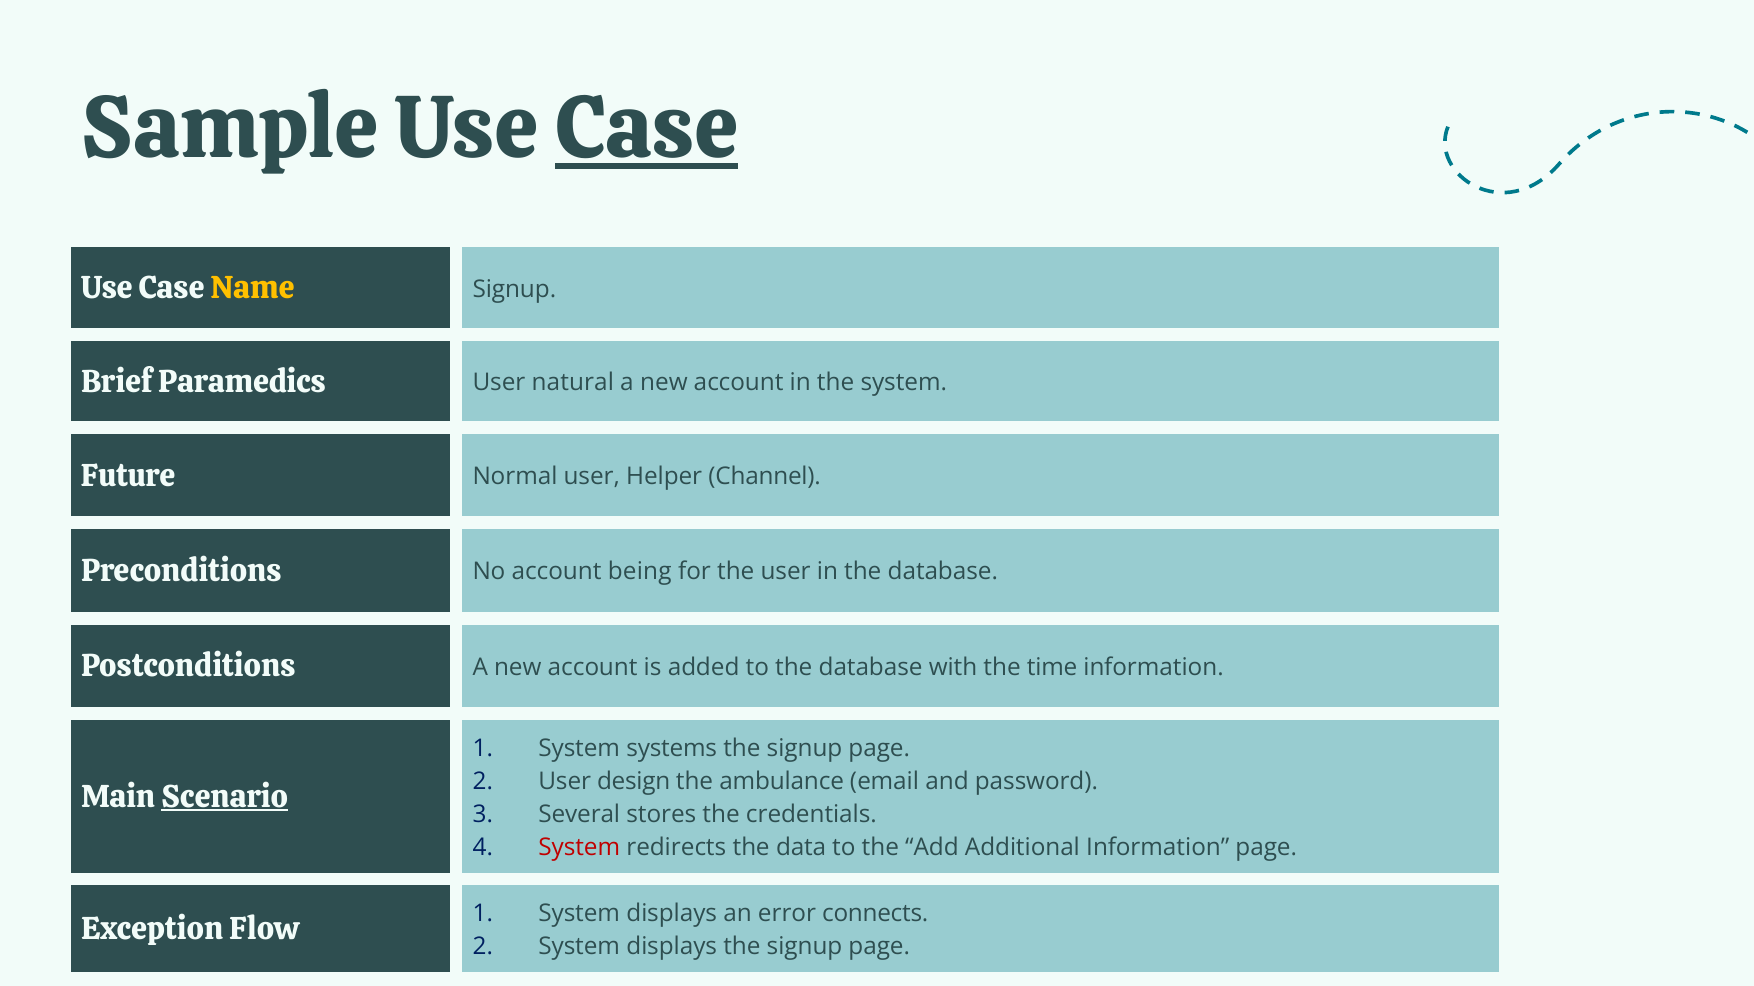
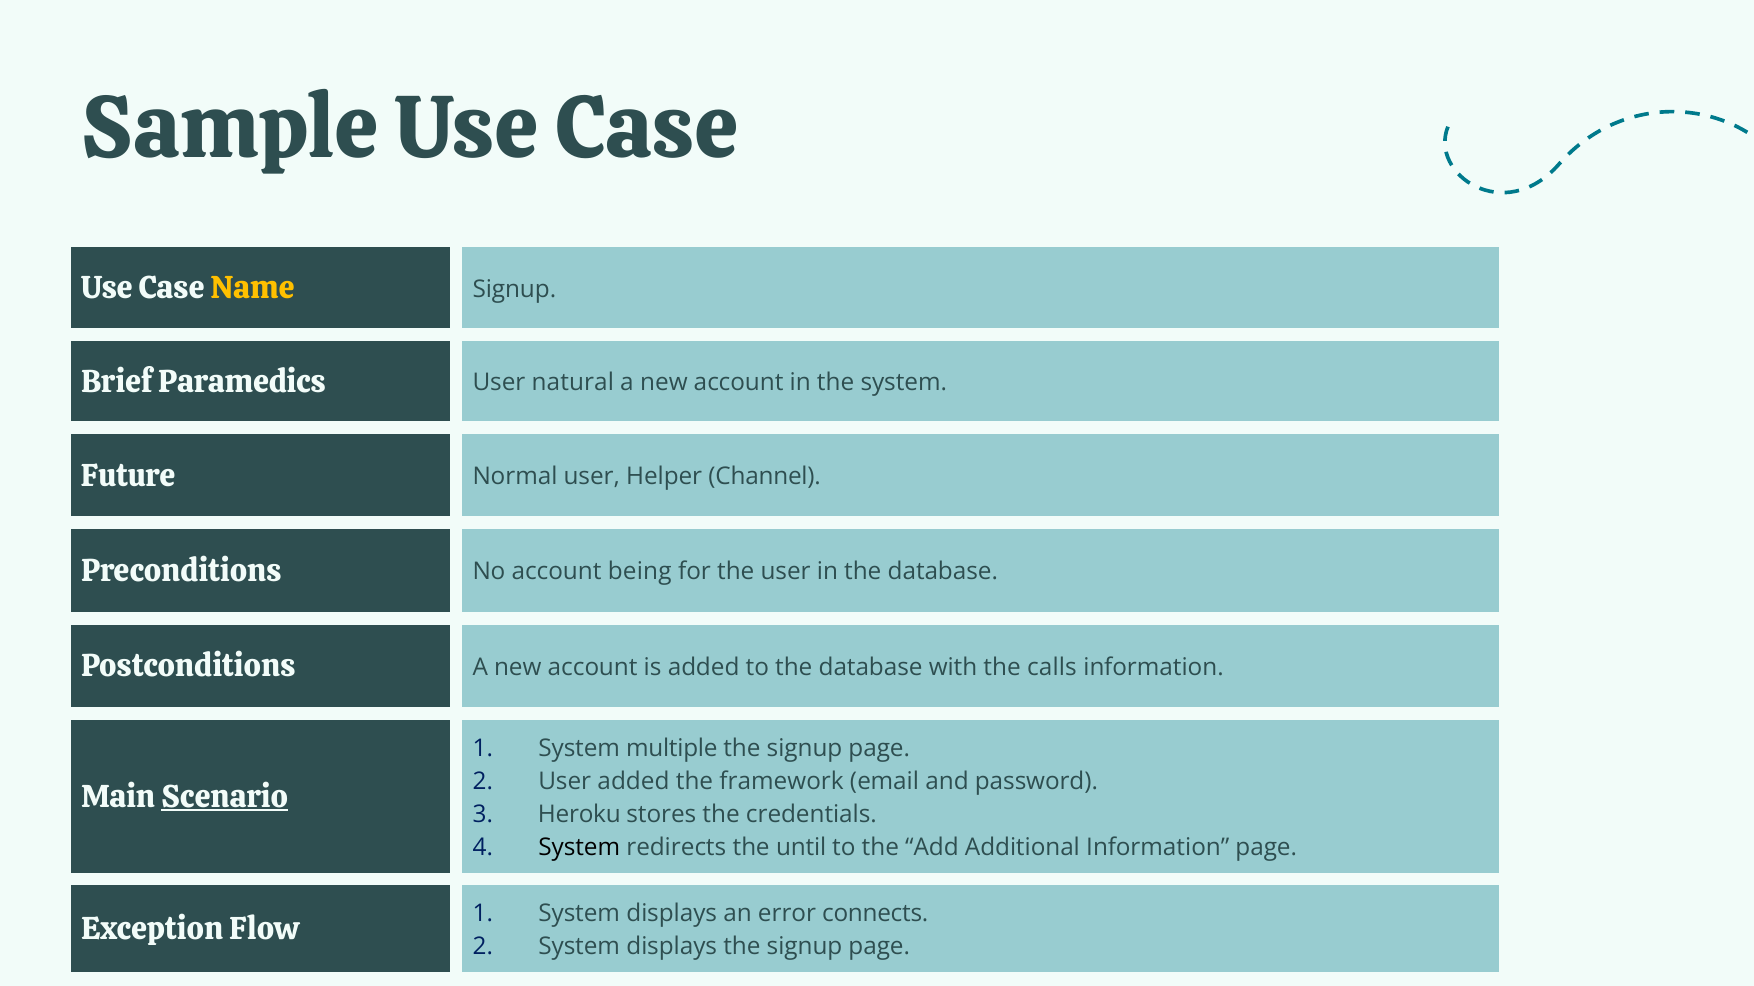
Case at (647, 128) underline: present -> none
time: time -> calls
systems: systems -> multiple
User design: design -> added
ambulance: ambulance -> framework
Several: Several -> Heroku
System at (579, 848) colour: red -> black
data: data -> until
